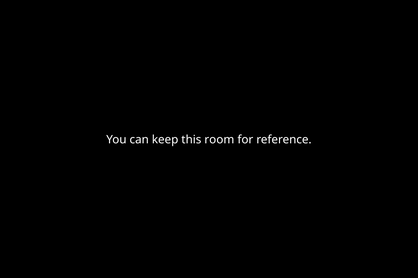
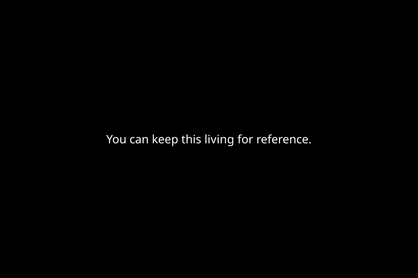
room: room -> living
